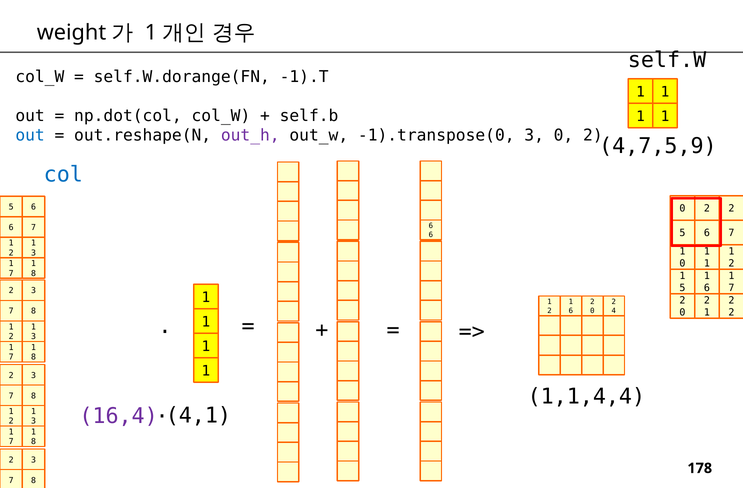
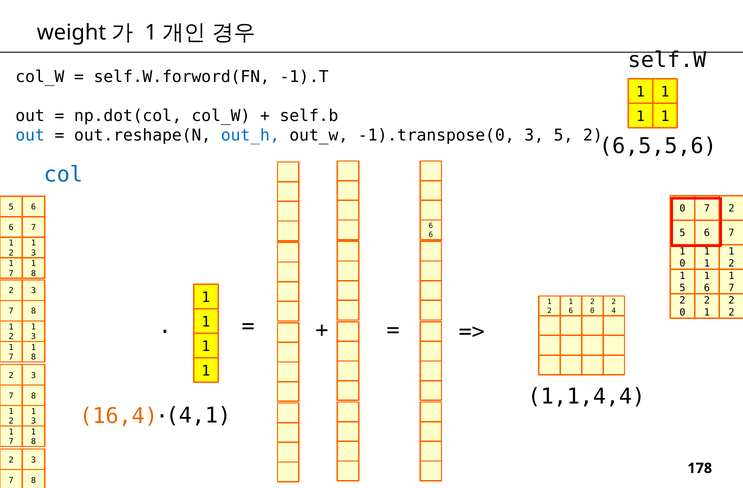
self.W.dorange(FN: self.W.dorange(FN -> self.W.forword(FN
out_h colour: purple -> blue
-1).transpose(0 3 0: 0 -> 5
4,7,5,9: 4,7,5,9 -> 6,5,5,6
2 at (707, 209): 2 -> 7
16,4 colour: purple -> orange
